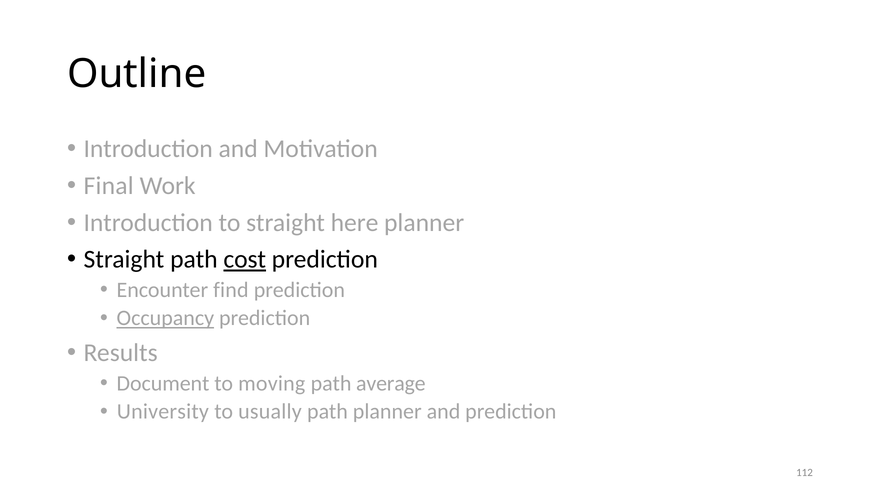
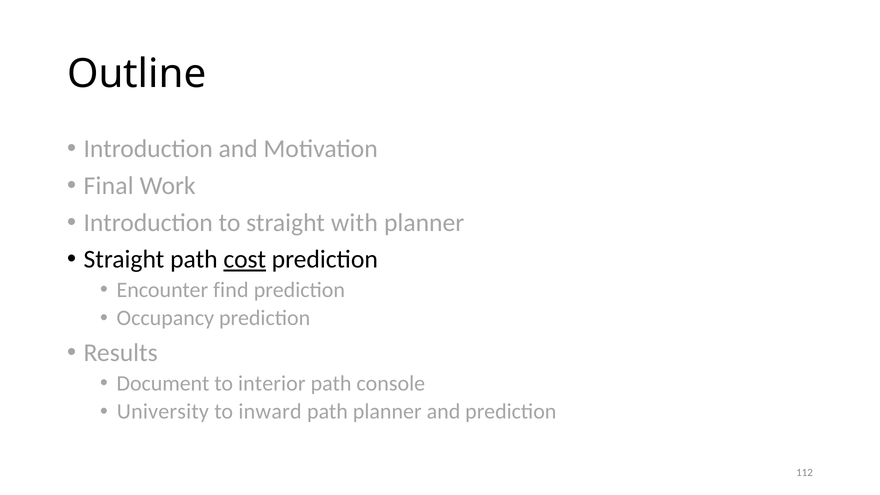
here: here -> with
Occupancy underline: present -> none
moving: moving -> interior
average: average -> console
usually: usually -> inward
